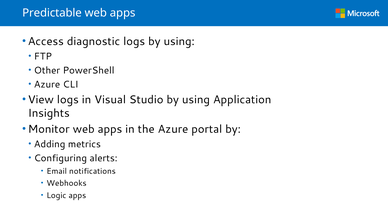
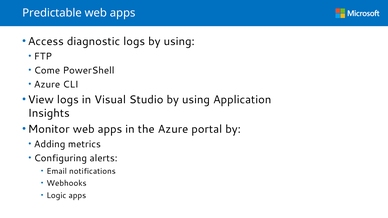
Other: Other -> Come
